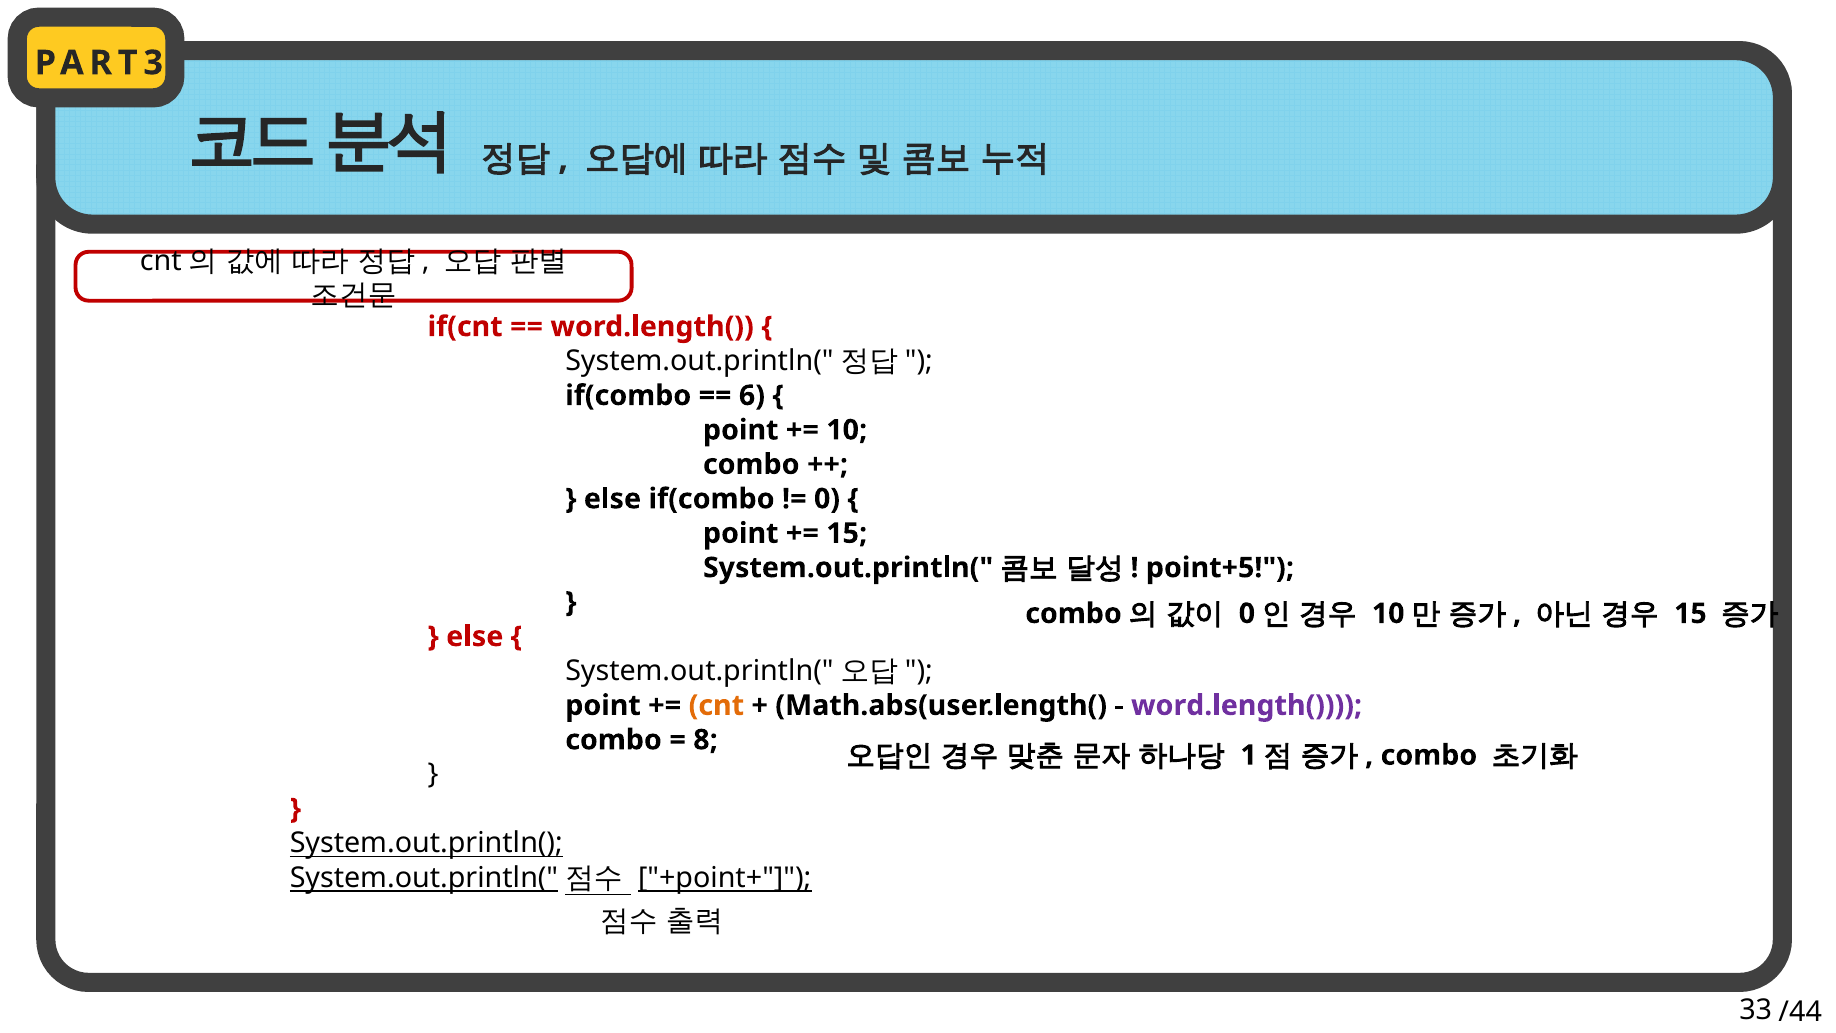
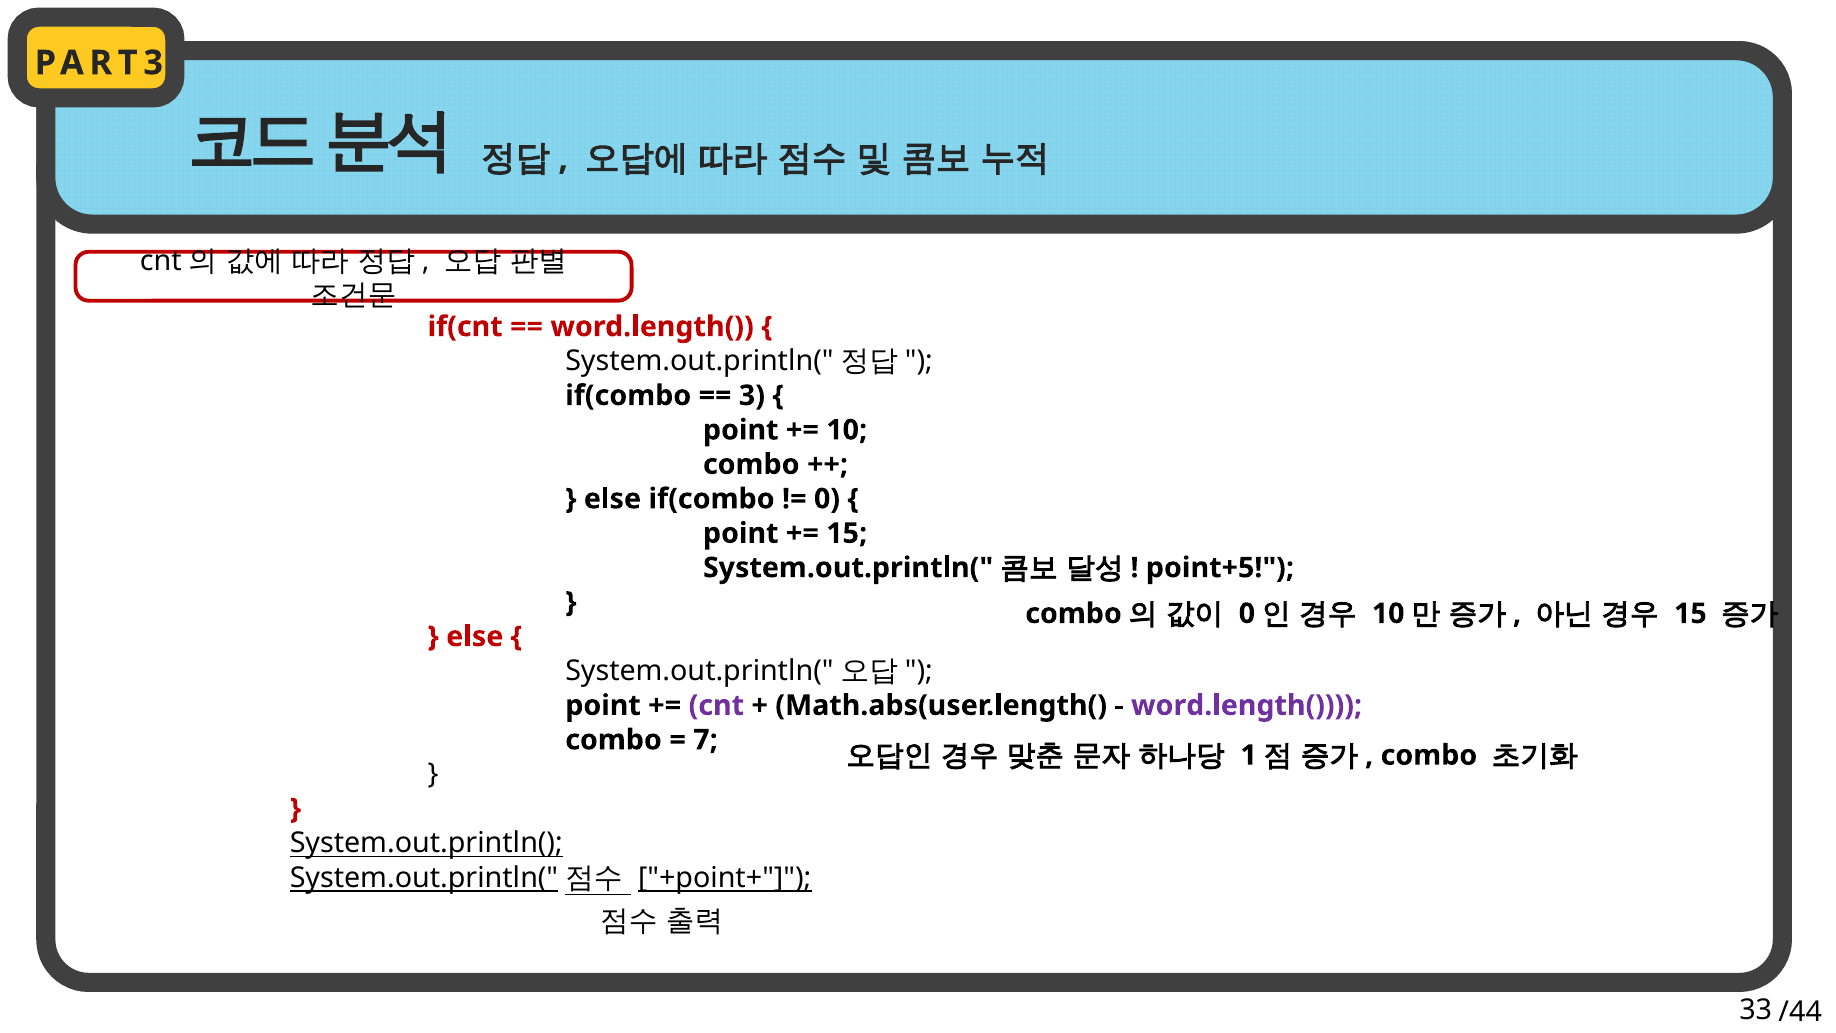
6: 6 -> 3
cnt colour: orange -> purple
8: 8 -> 7
